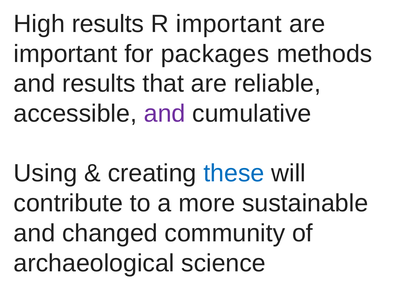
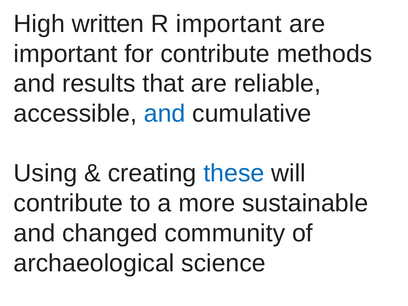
High results: results -> written
for packages: packages -> contribute
and at (165, 114) colour: purple -> blue
